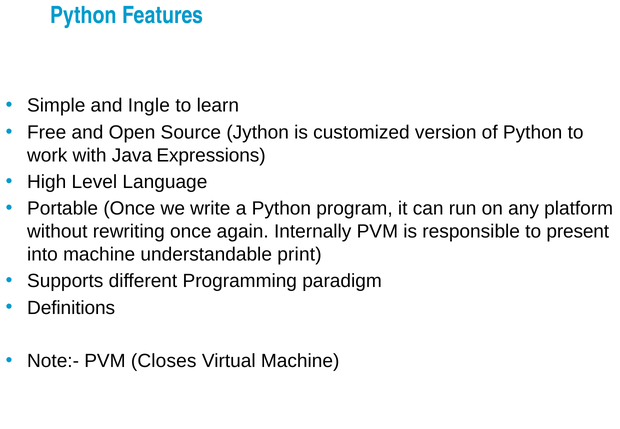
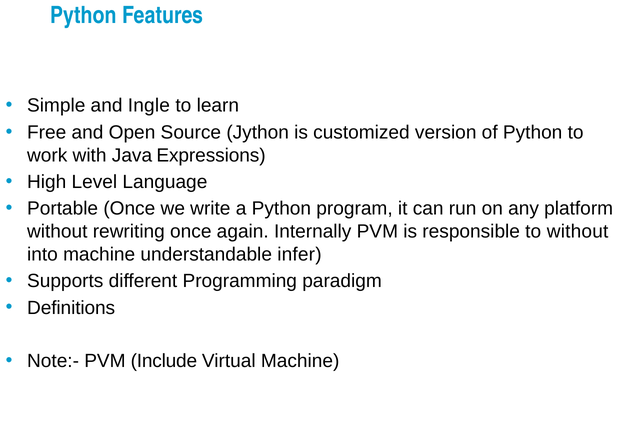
to present: present -> without
print: print -> infer
Closes: Closes -> Include
